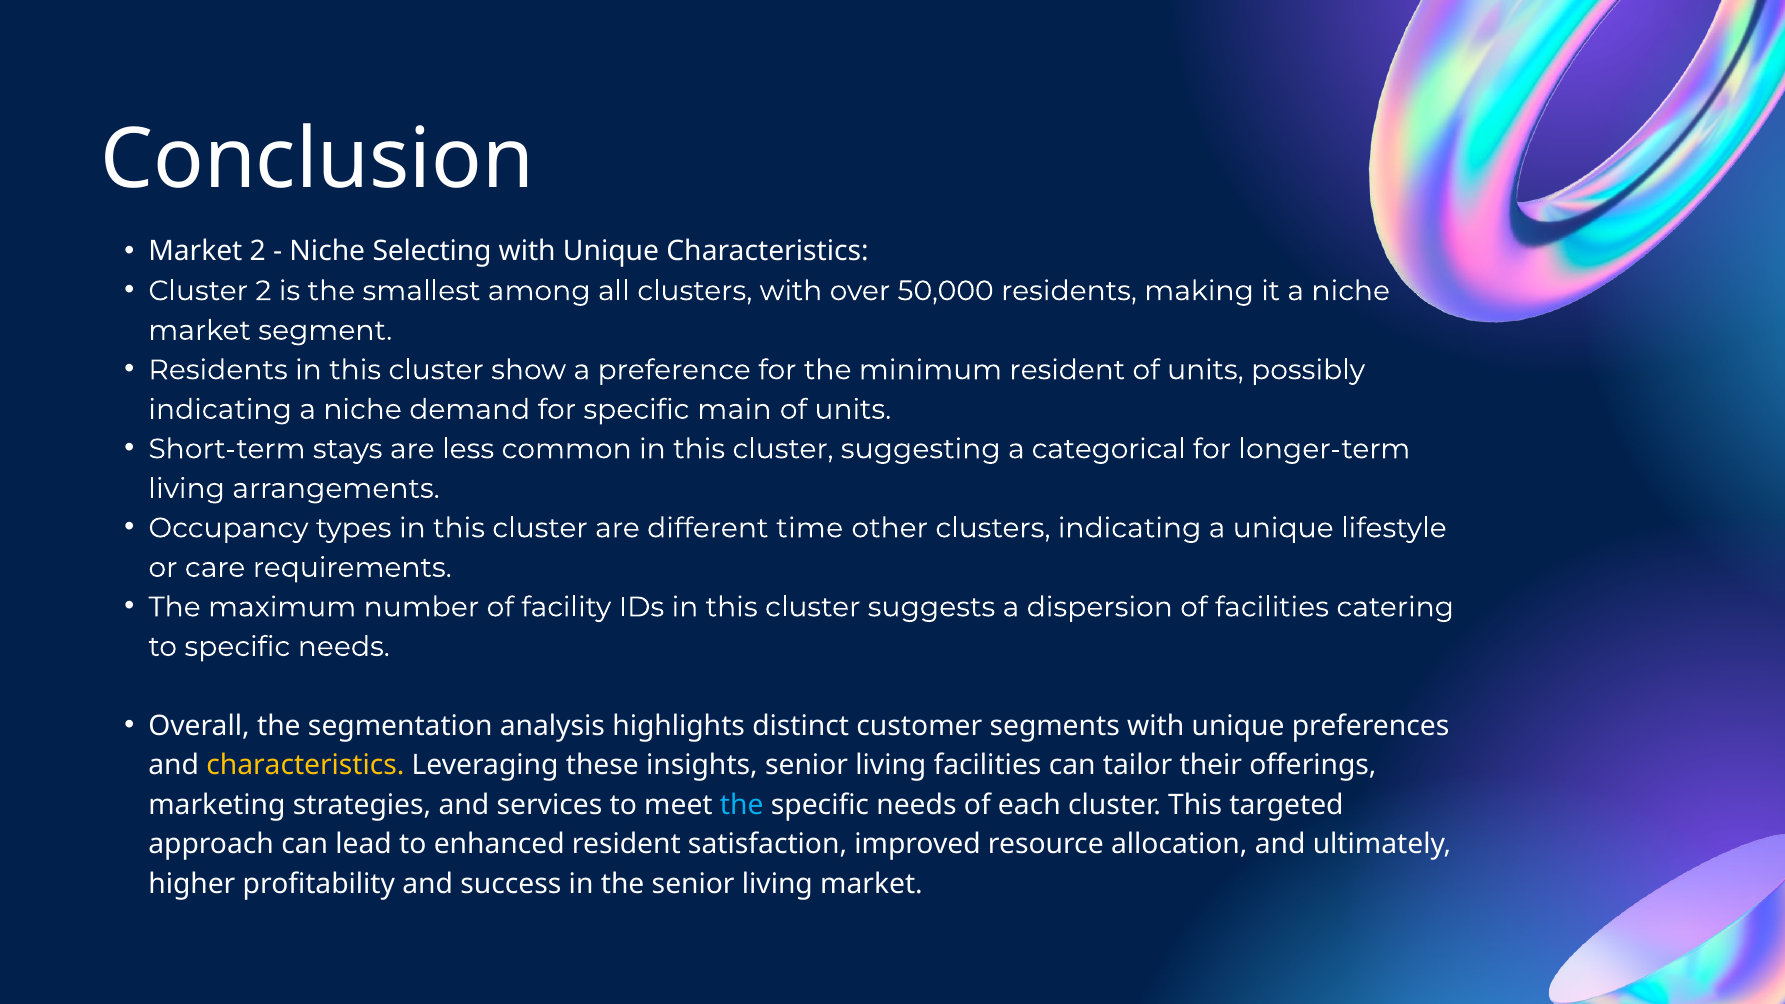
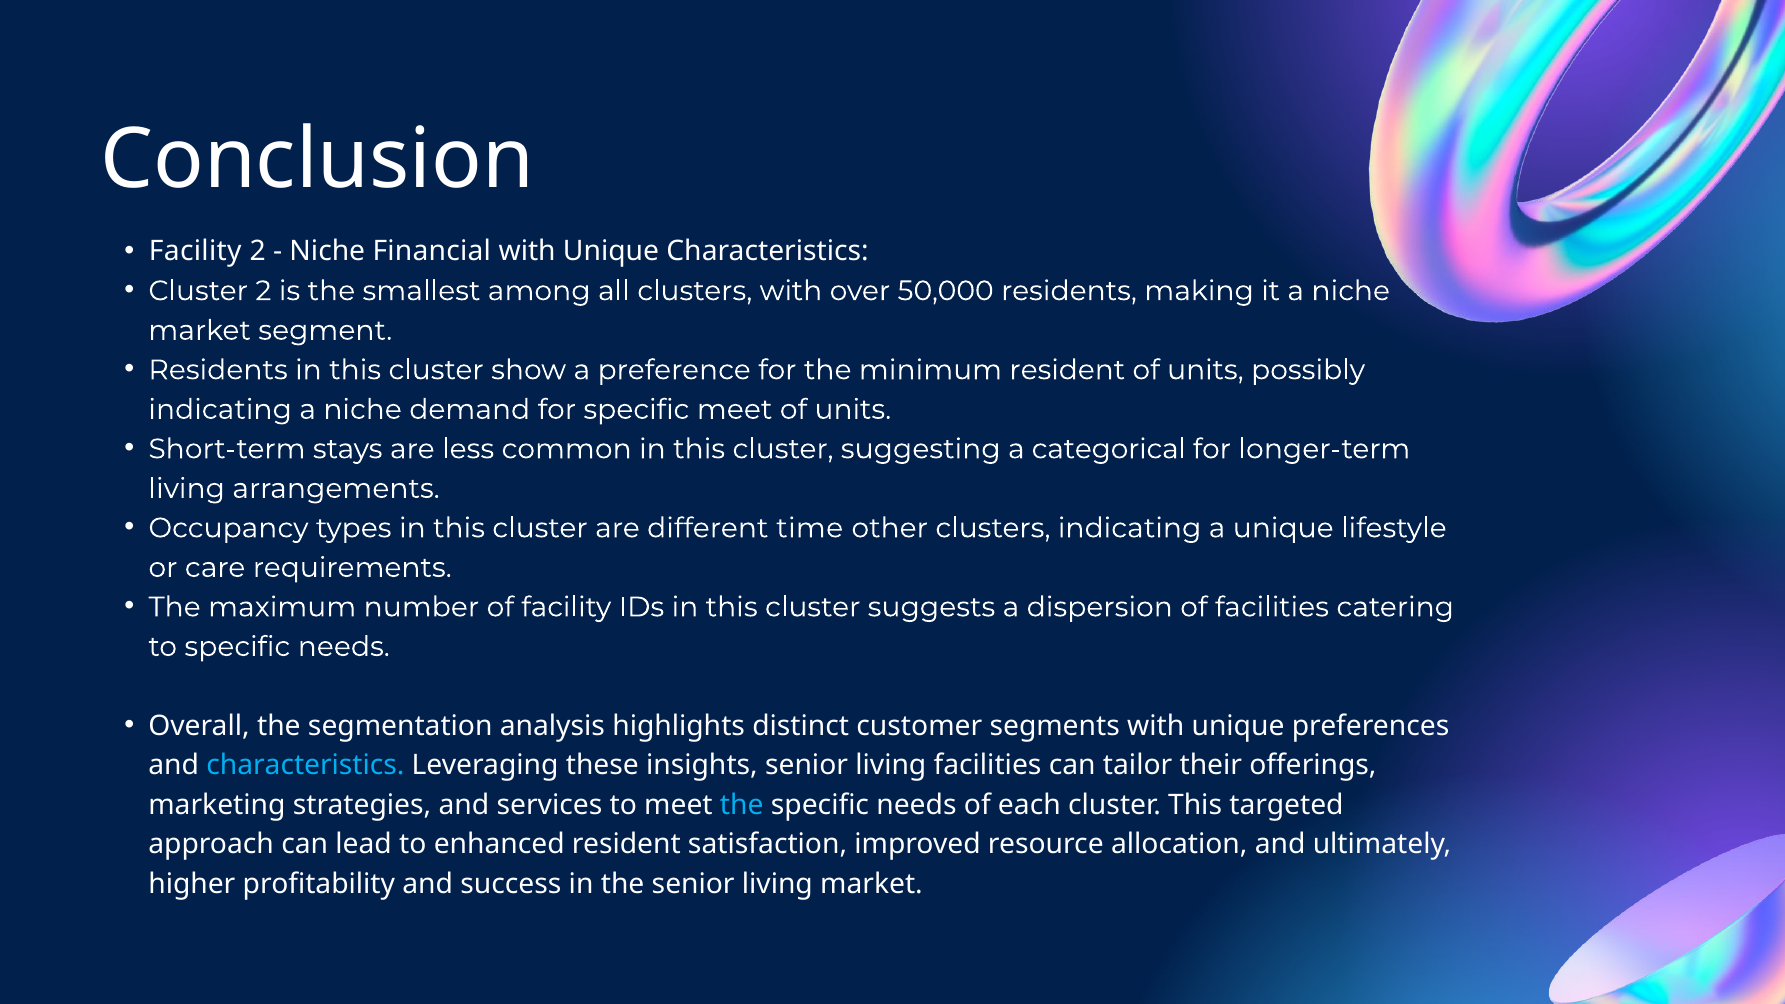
Market at (195, 251): Market -> Facility
Selecting: Selecting -> Financial
specific main: main -> meet
characteristics at (305, 765) colour: yellow -> light blue
